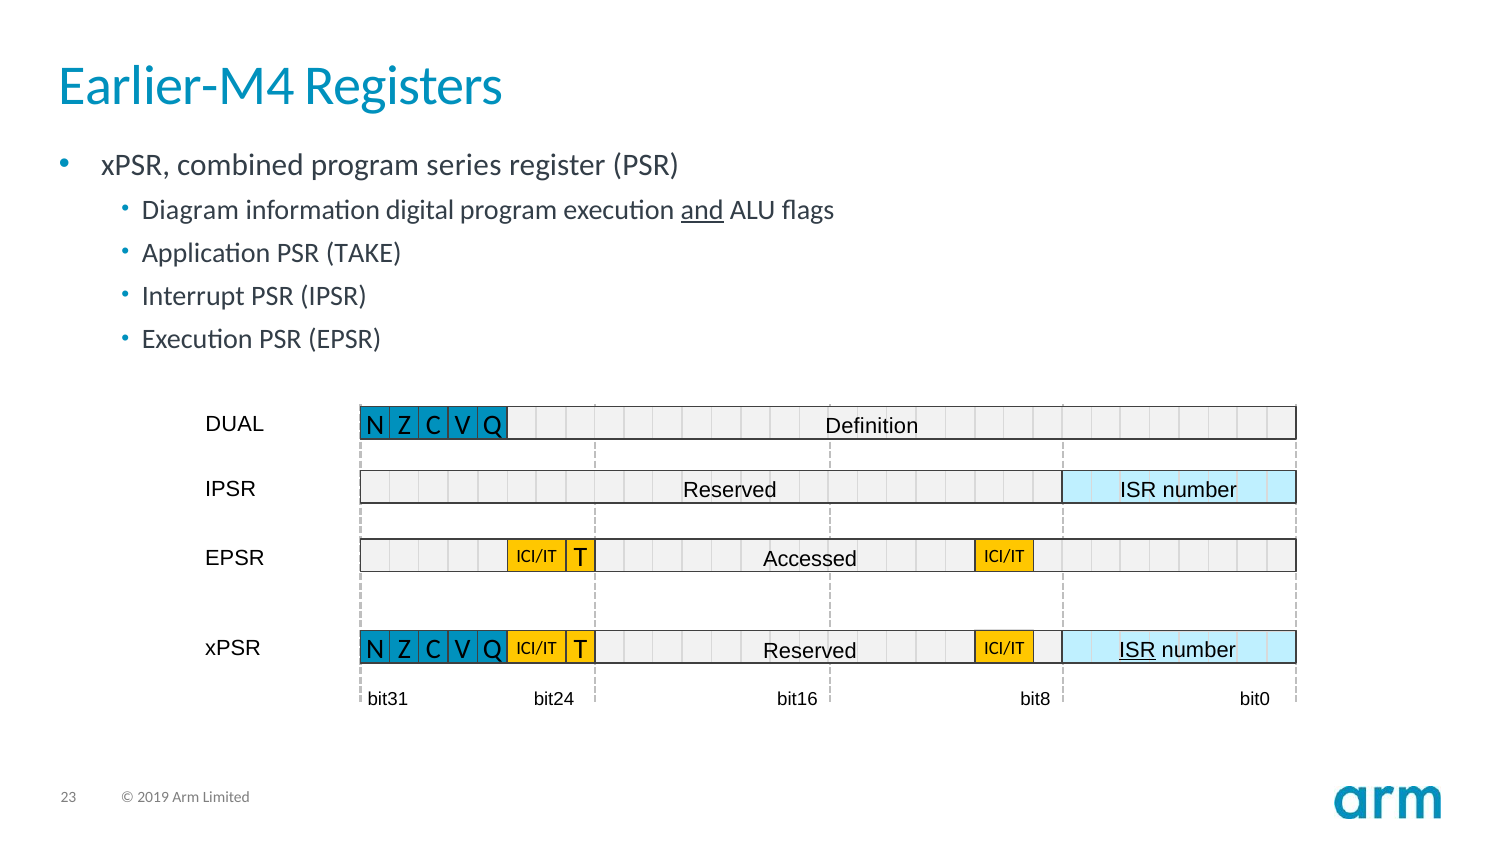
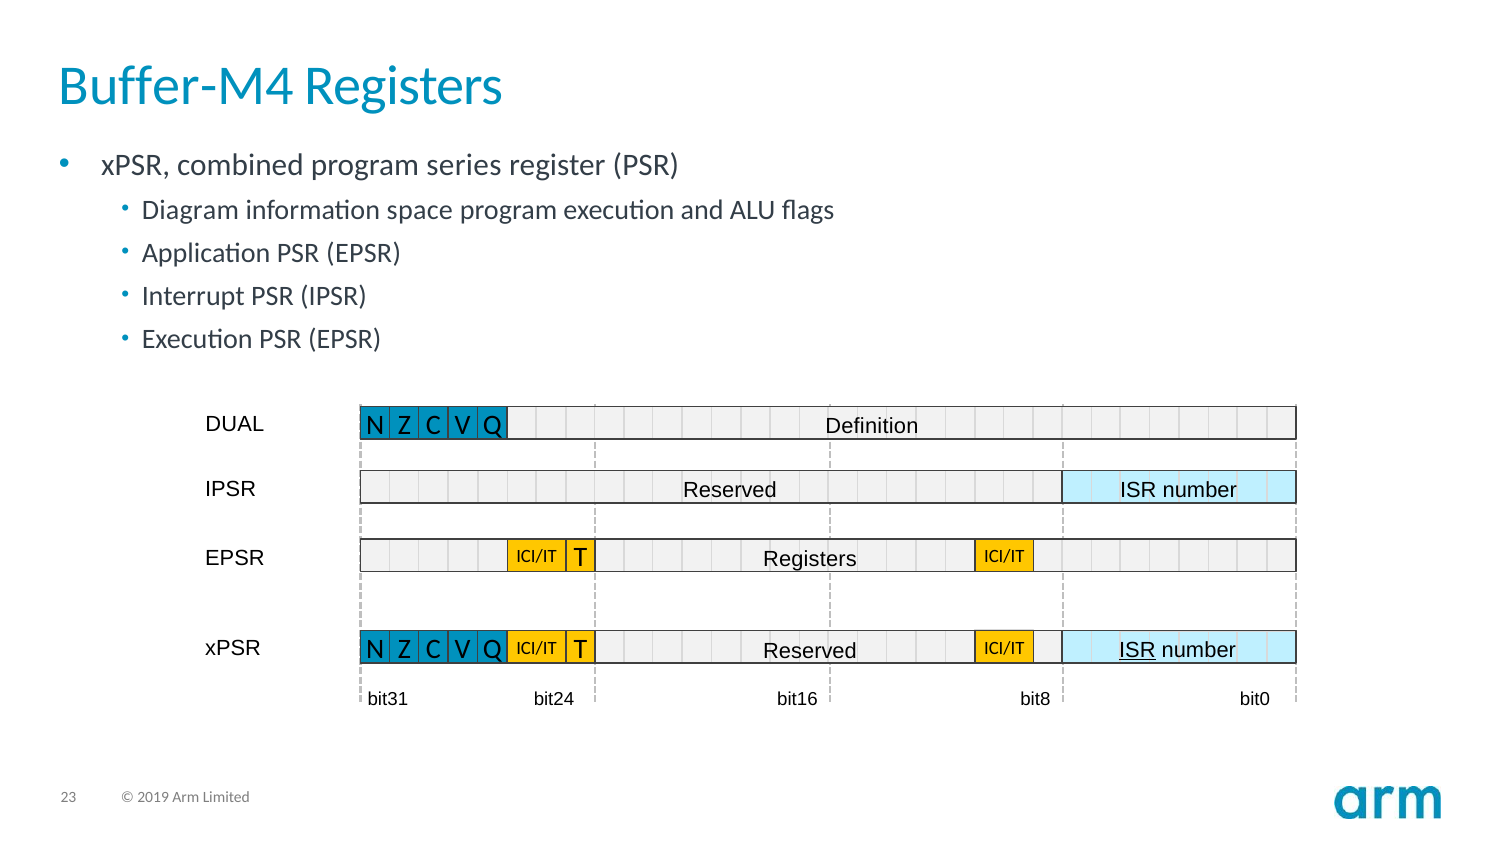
Earlier-M4: Earlier-M4 -> Buffer-M4
digital: digital -> space
and underline: present -> none
Application PSR TAKE: TAKE -> EPSR
ICI/IT Accessed: Accessed -> Registers
